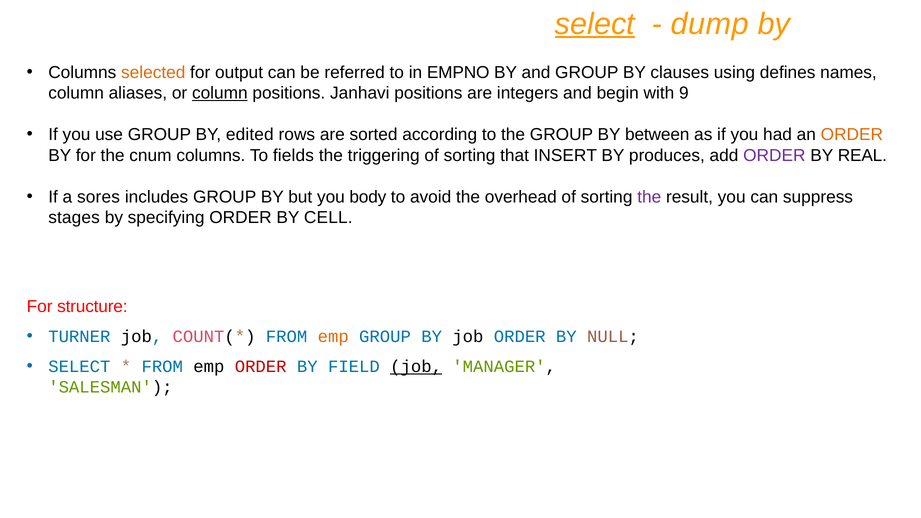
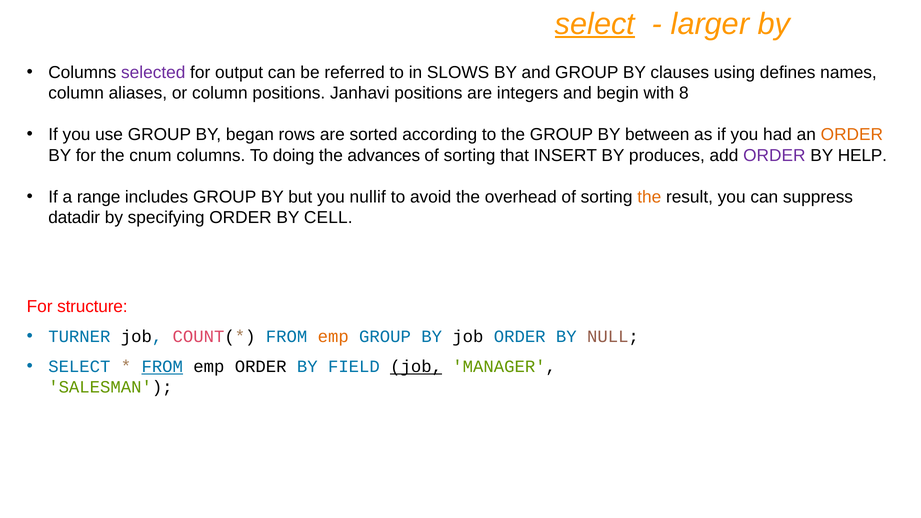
dump: dump -> larger
selected colour: orange -> purple
EMPNO: EMPNO -> SLOWS
column at (220, 93) underline: present -> none
9: 9 -> 8
edited: edited -> began
fields: fields -> doing
triggering: triggering -> advances
REAL: REAL -> HELP
sores: sores -> range
body: body -> nullif
the at (649, 197) colour: purple -> orange
stages: stages -> datadir
FROM at (162, 366) underline: none -> present
ORDER at (261, 366) colour: red -> black
